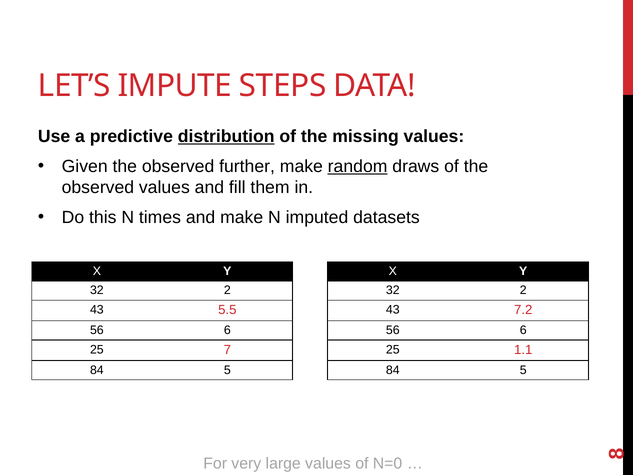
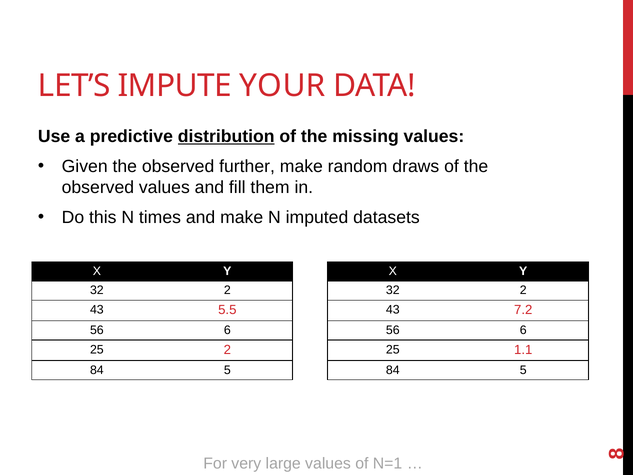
STEPS: STEPS -> YOUR
random underline: present -> none
25 7: 7 -> 2
N=0: N=0 -> N=1
